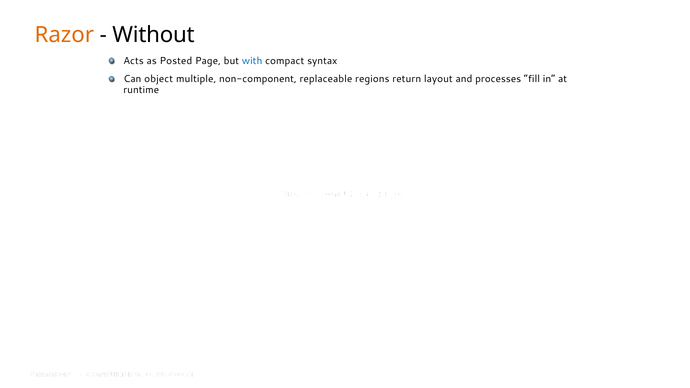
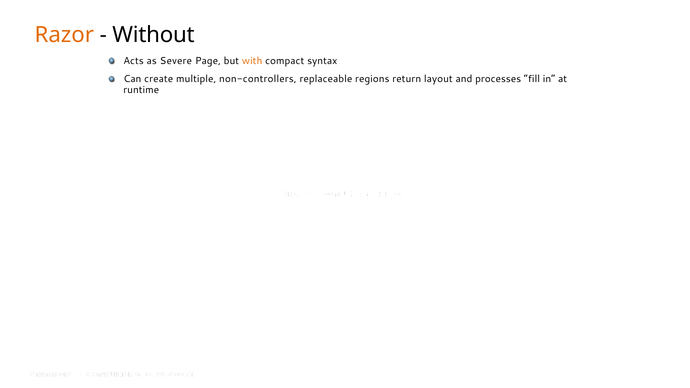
Posted: Posted -> Severe
with colour: blue -> orange
object: object -> create
non-component: non-component -> non-controllers
